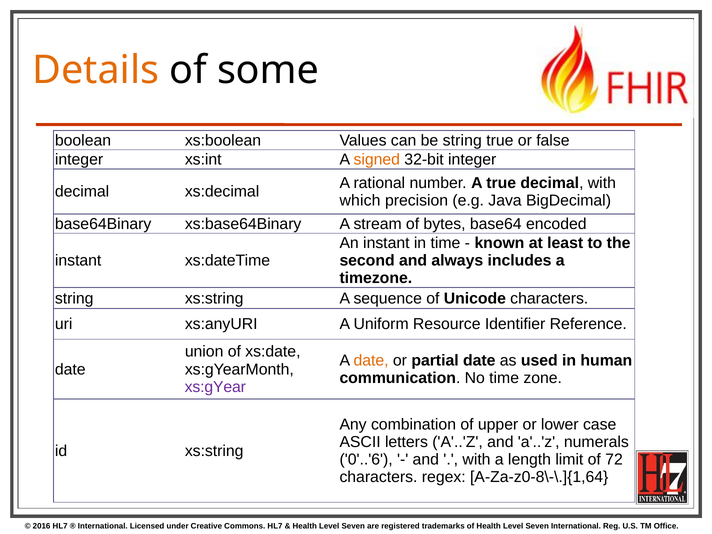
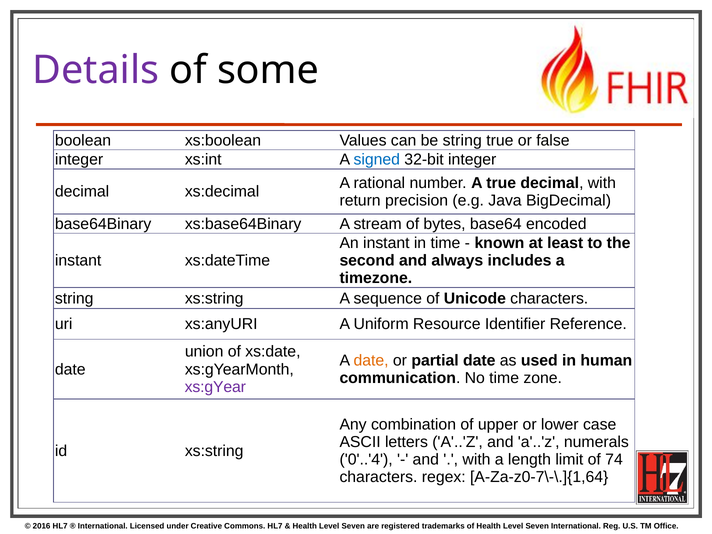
Details colour: orange -> purple
signed colour: orange -> blue
which: which -> return
0'..'6: 0'..'6 -> 0'..'4
72: 72 -> 74
A-Za-z0-8\-\.]{1,64: A-Za-z0-8\-\.]{1,64 -> A-Za-z0-7\-\.]{1,64
